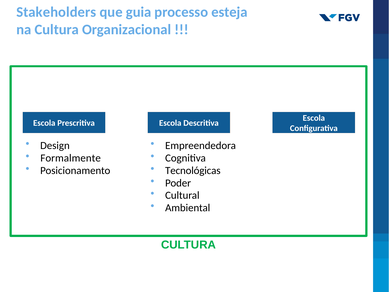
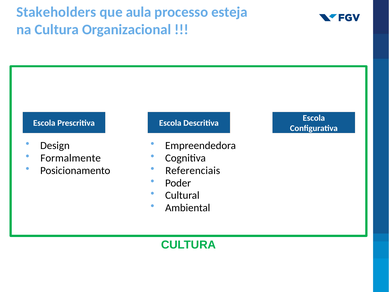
guia: guia -> aula
Tecnológicas: Tecnológicas -> Referenciais
